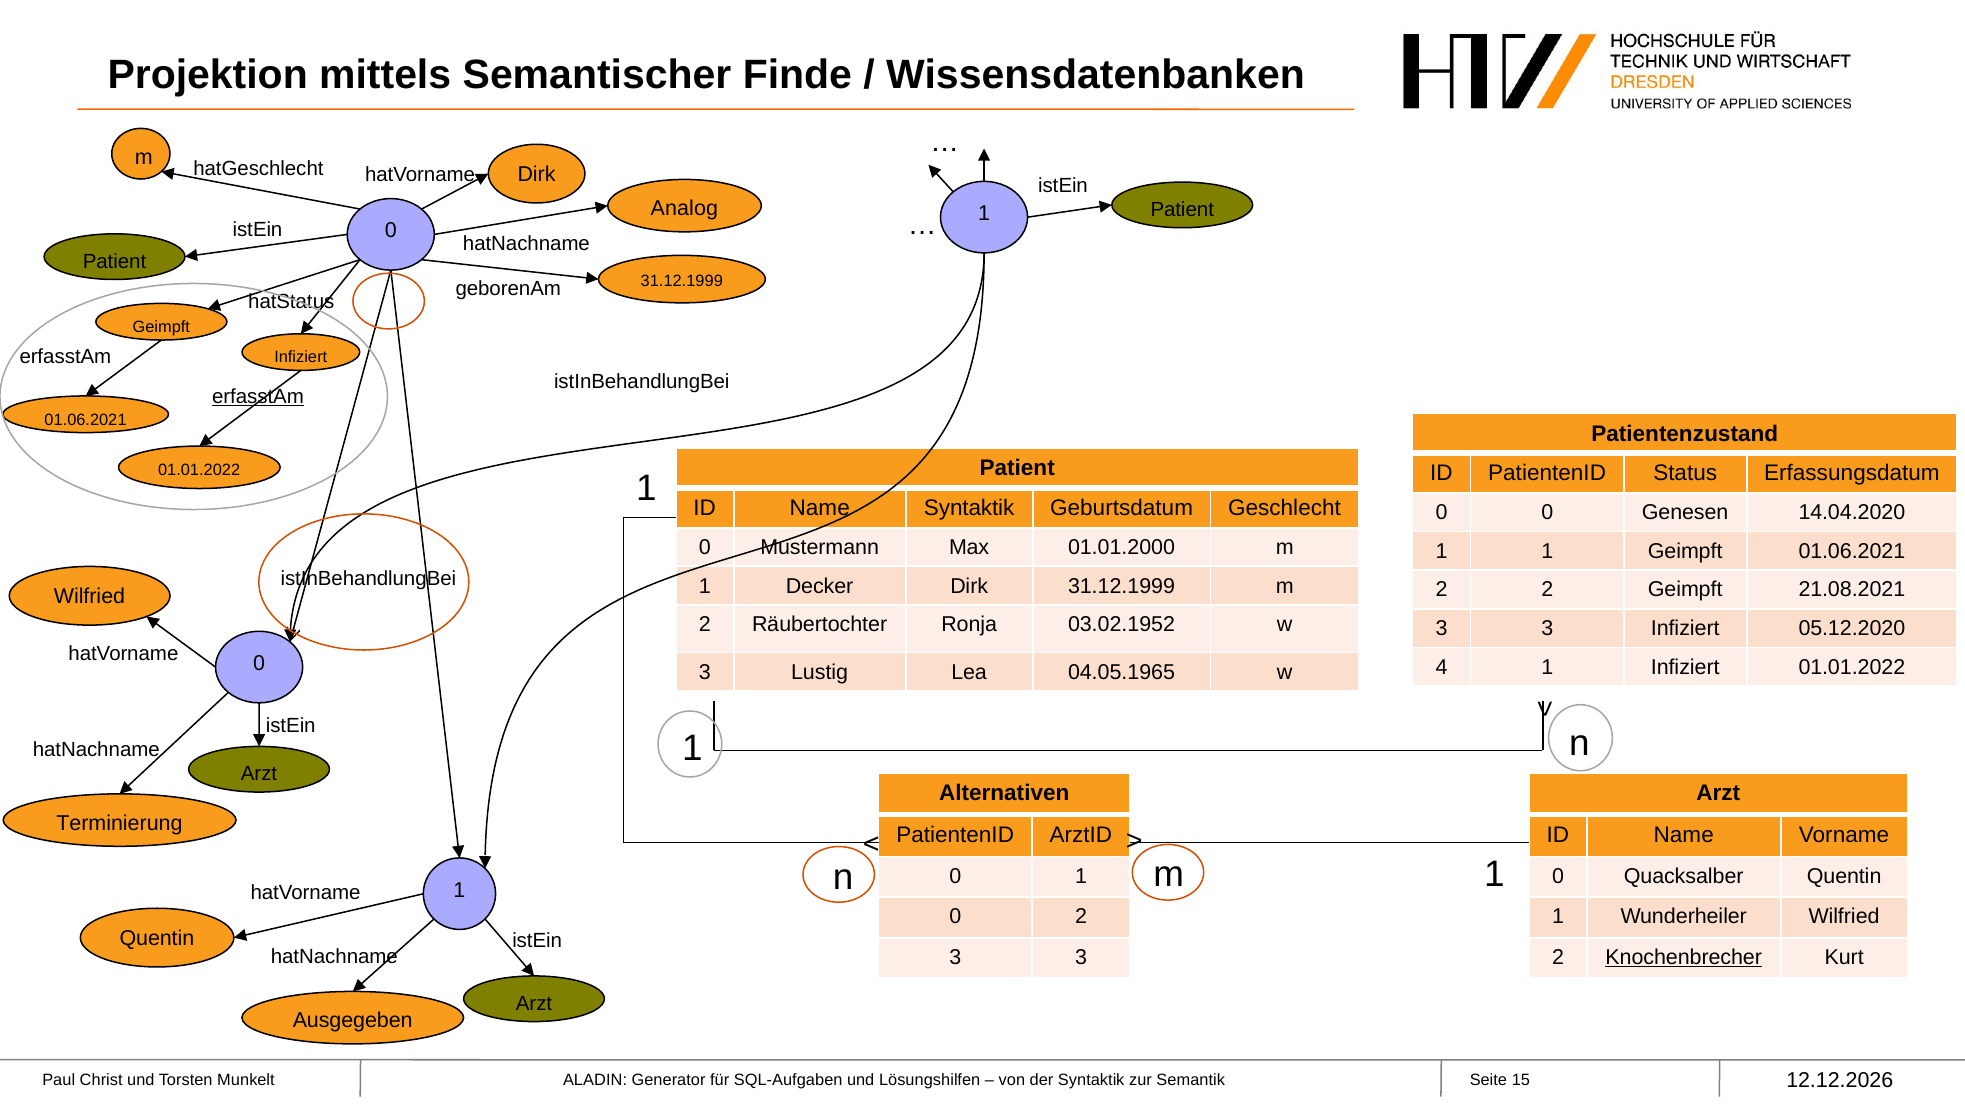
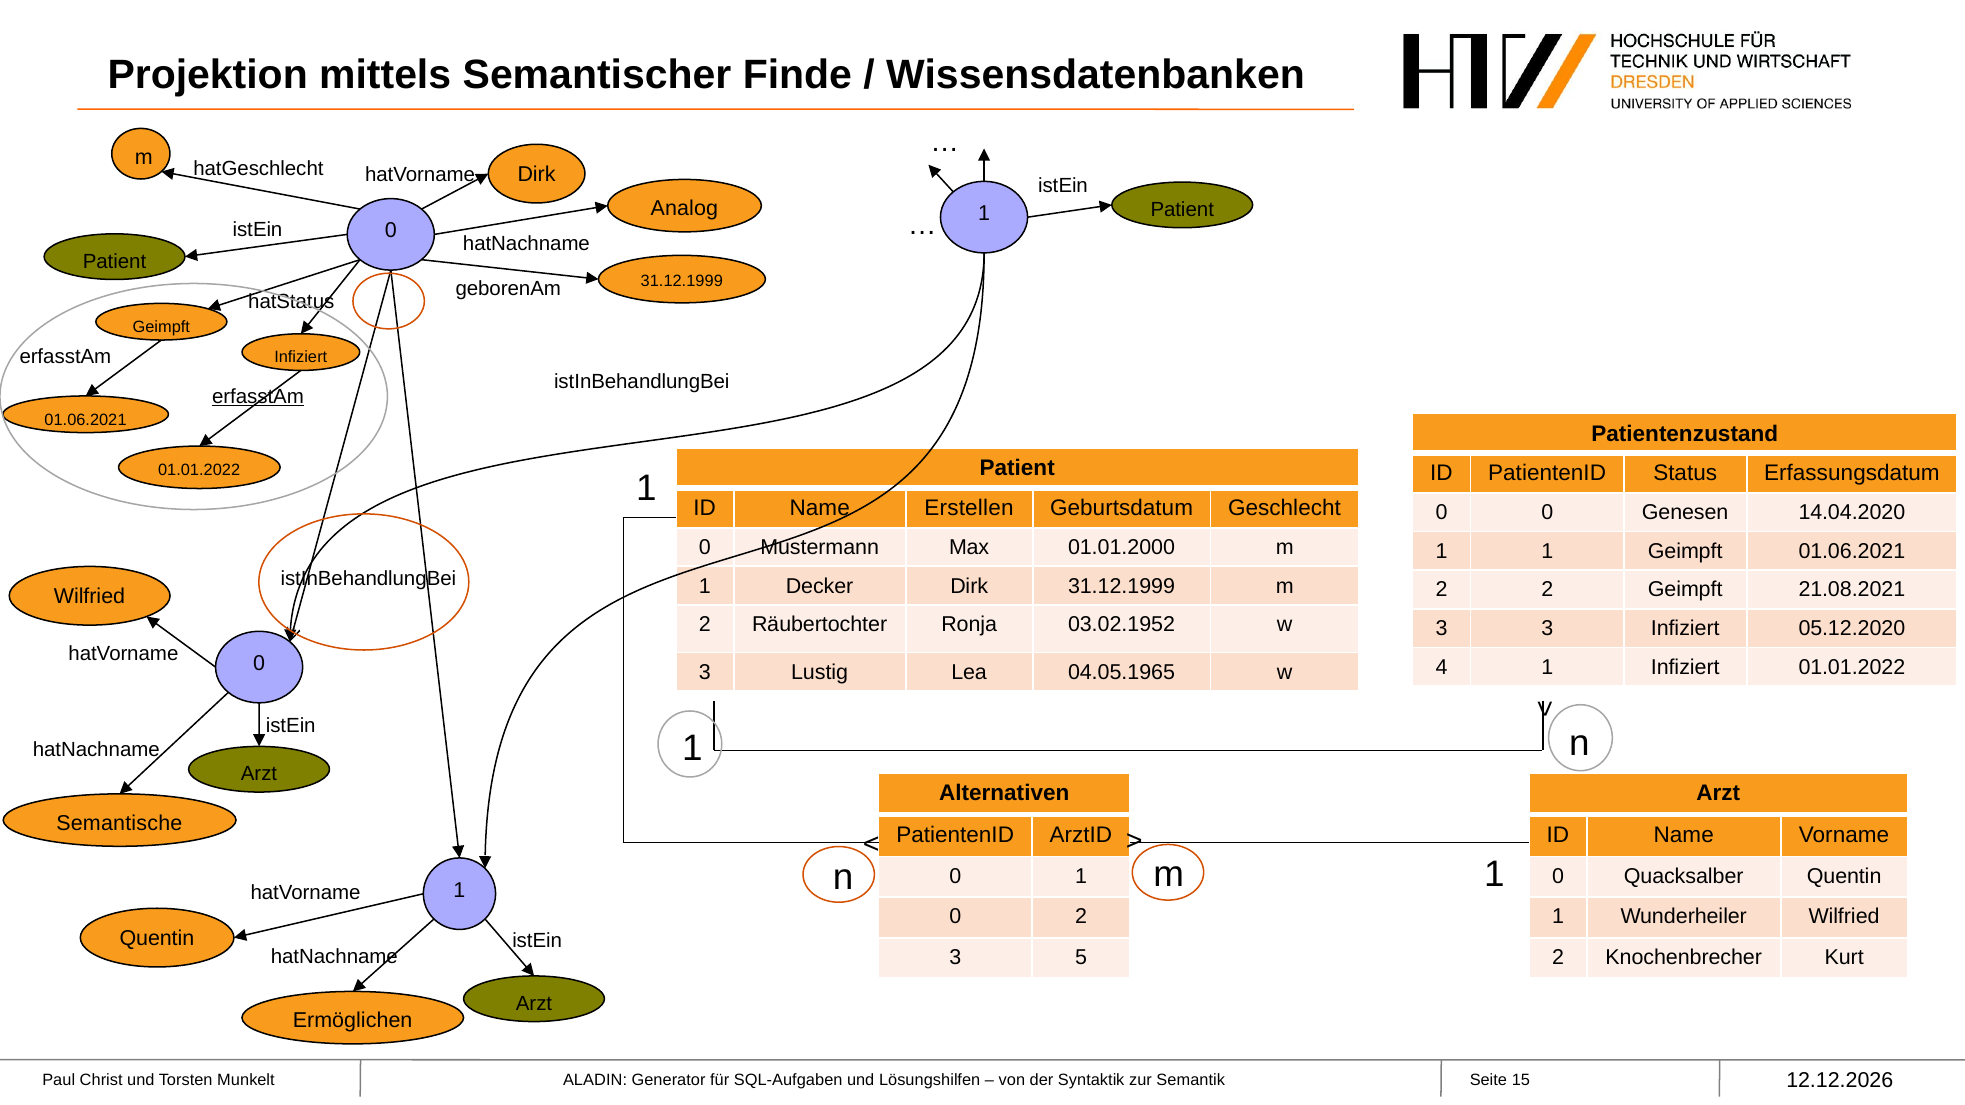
Name Syntaktik: Syntaktik -> Erstellen
Terminierung: Terminierung -> Semantische
3 at (1081, 958): 3 -> 5
Knochenbrecher underline: present -> none
Ausgegeben: Ausgegeben -> Ermöglichen
